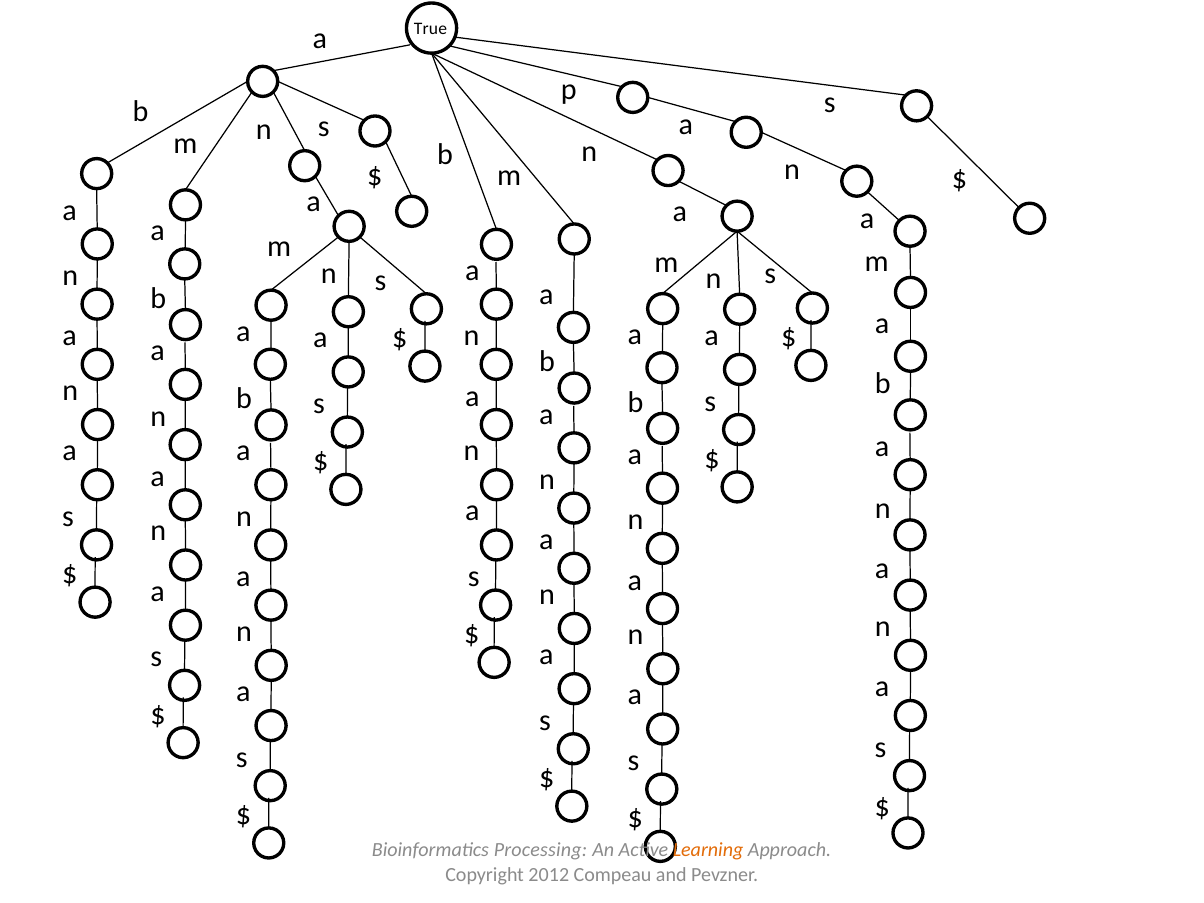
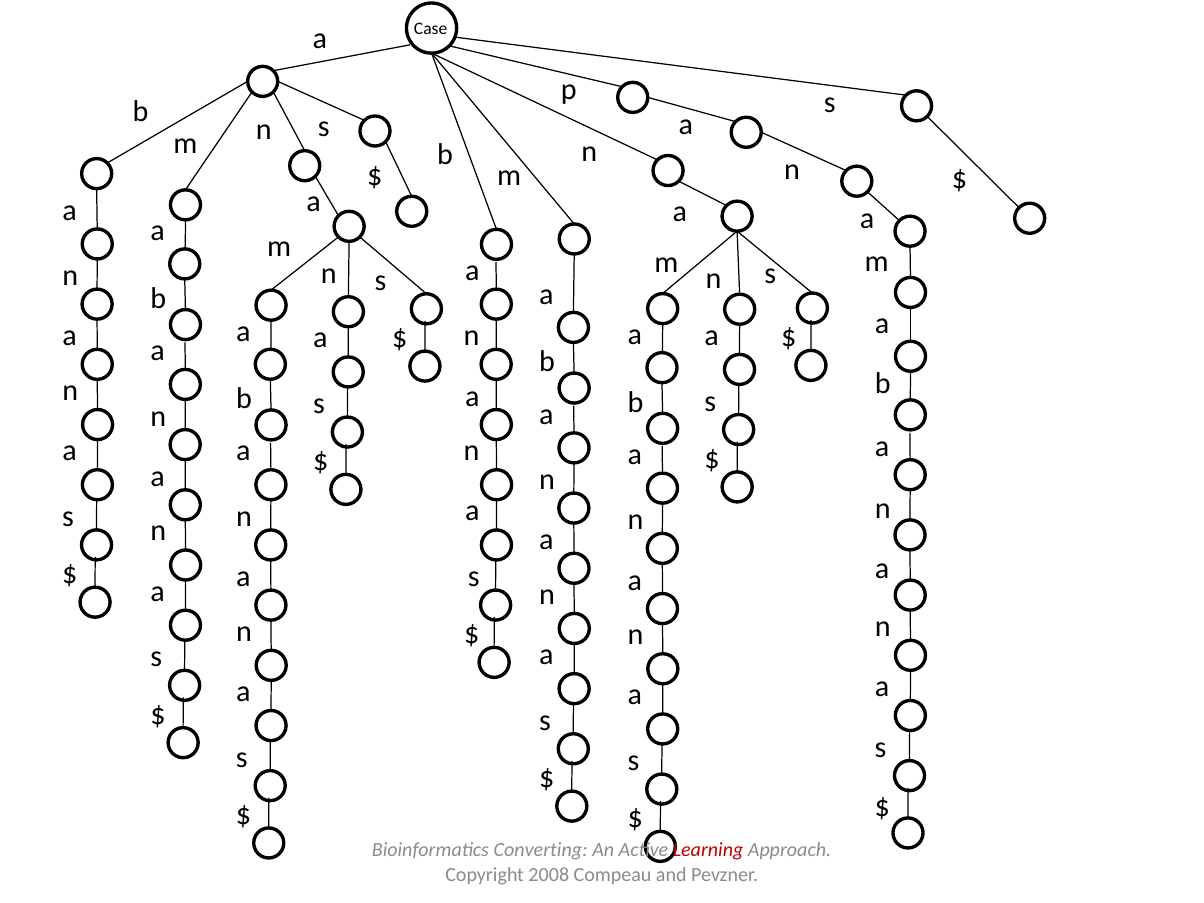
True: True -> Case
Processing: Processing -> Converting
Learning colour: orange -> red
2012: 2012 -> 2008
